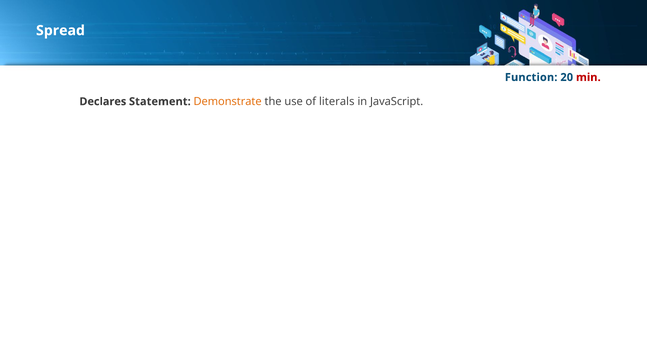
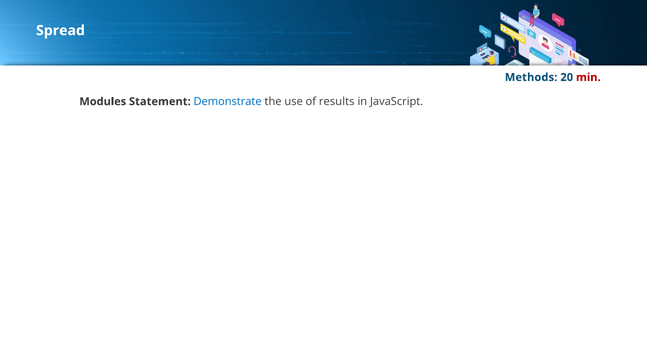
Function: Function -> Methods
Declares: Declares -> Modules
Demonstrate colour: orange -> blue
literals: literals -> results
